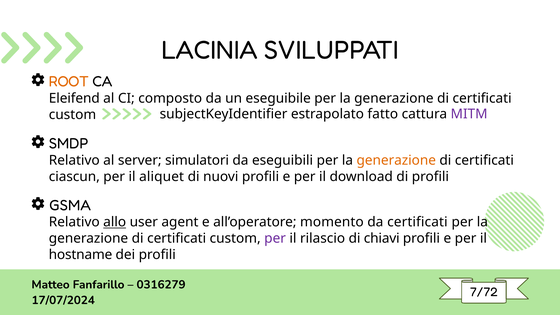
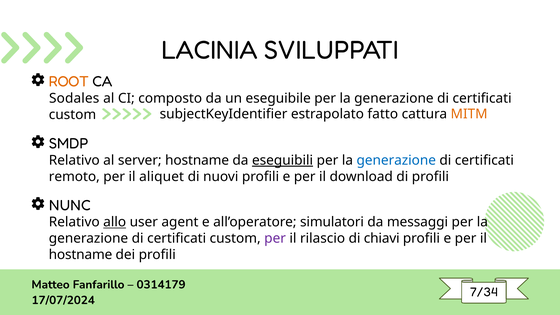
Eleifend: Eleifend -> Sodales
MITM colour: purple -> orange
server simulatori: simulatori -> hostname
eseguibili underline: none -> present
generazione at (396, 160) colour: orange -> blue
ciascun: ciascun -> remoto
GSMA: GSMA -> NUNC
momento: momento -> simulatori
da certificati: certificati -> messaggi
0316279: 0316279 -> 0314179
7/72: 7/72 -> 7/34
